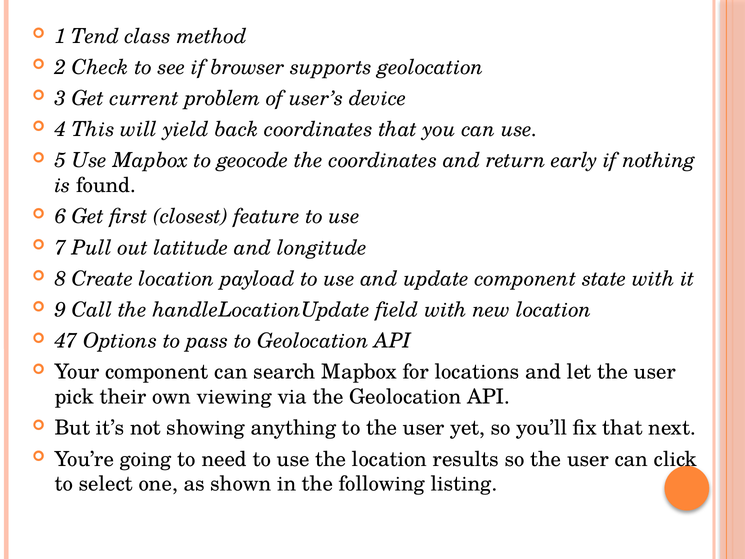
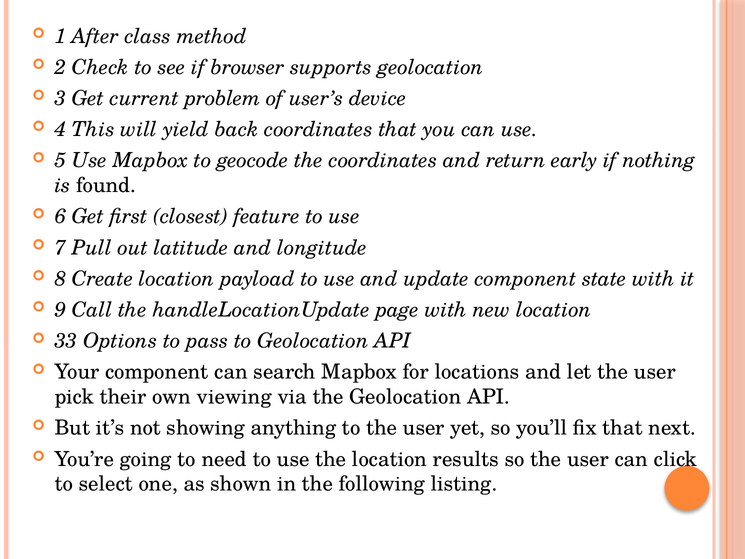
Tend: Tend -> After
field: field -> page
47: 47 -> 33
